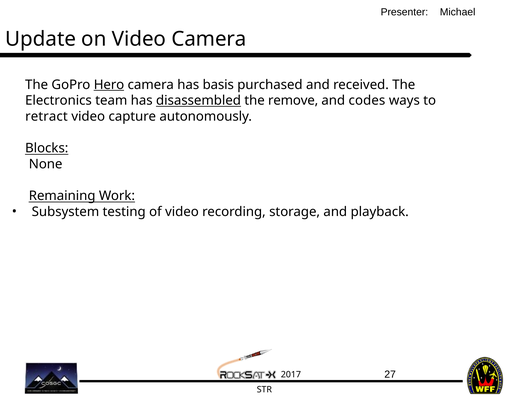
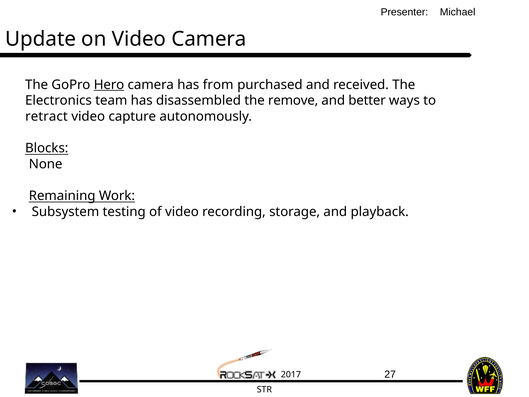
basis: basis -> from
disassembled underline: present -> none
codes: codes -> better
